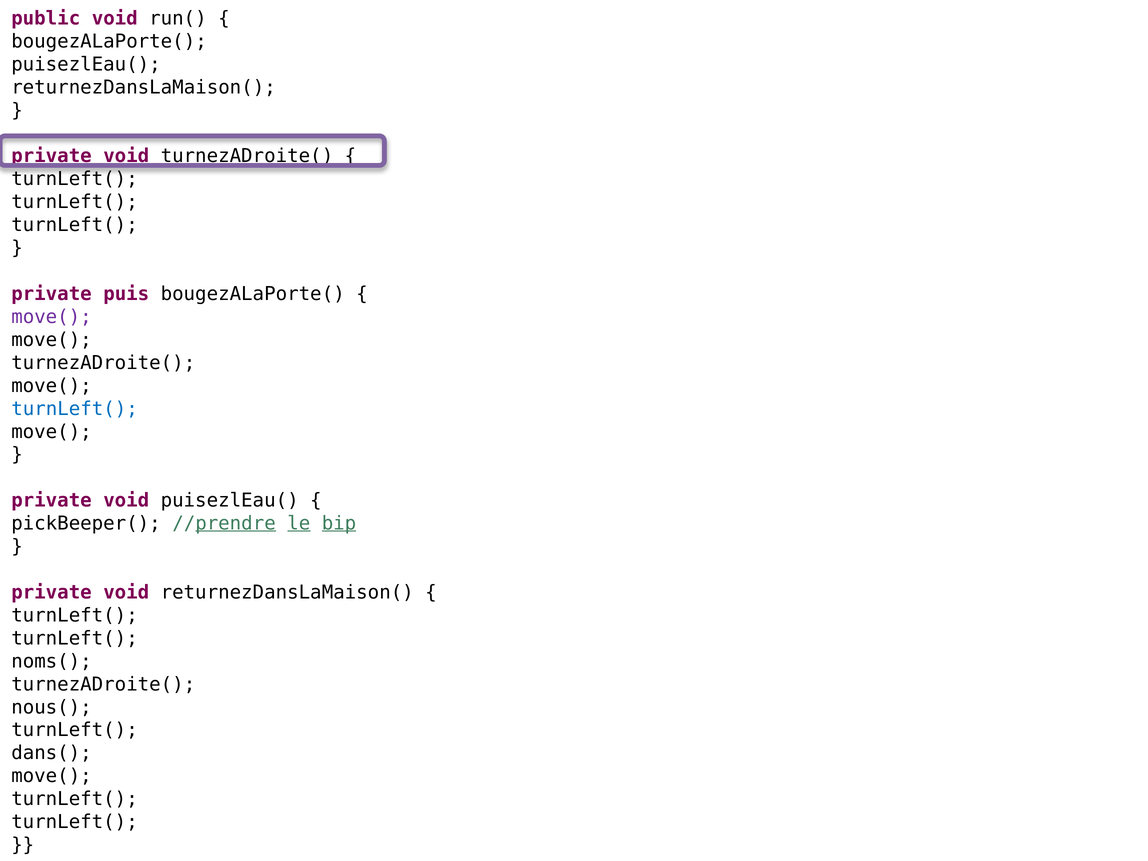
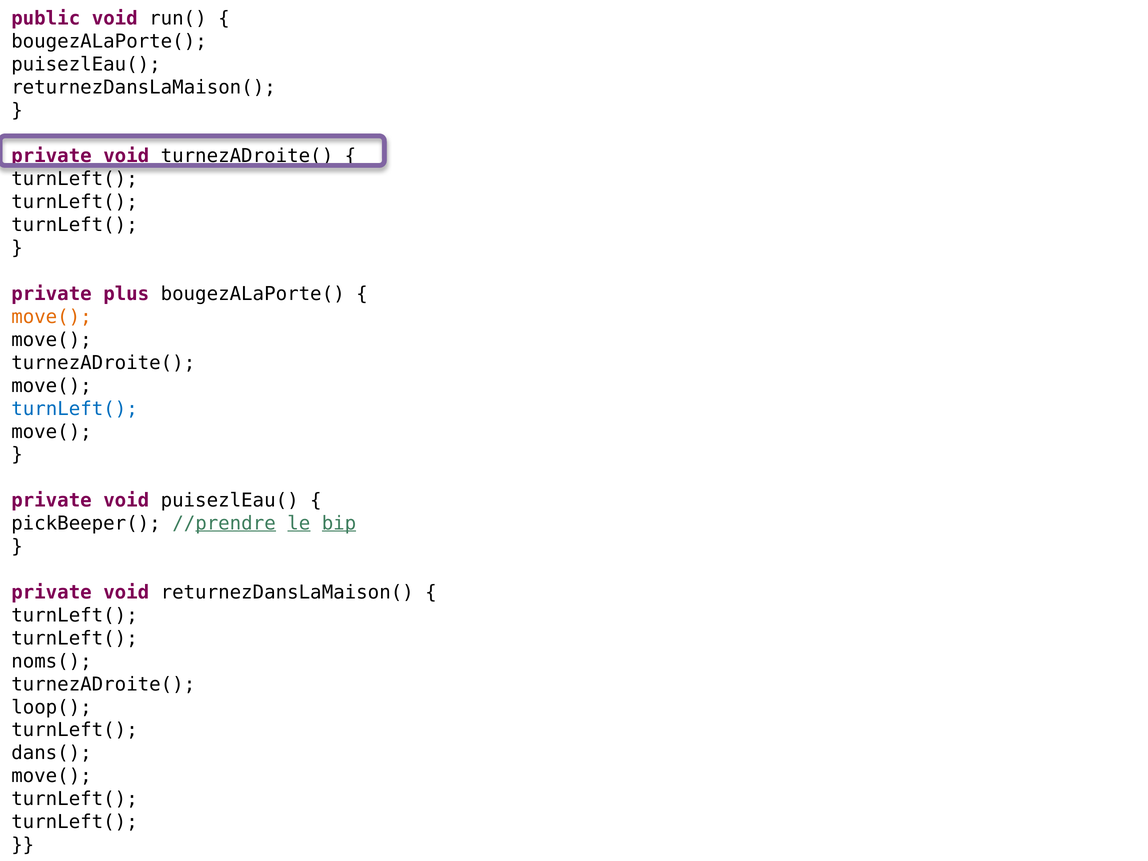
puis: puis -> plus
move( at (52, 317) colour: purple -> orange
nous(: nous( -> loop(
